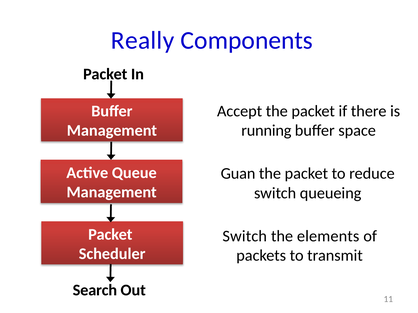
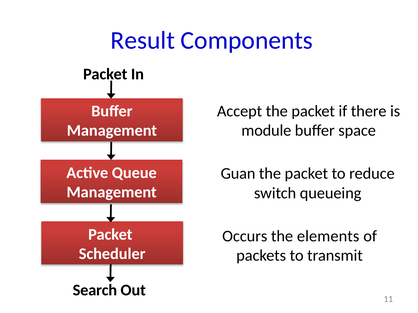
Really: Really -> Result
running: running -> module
Switch at (245, 236): Switch -> Occurs
